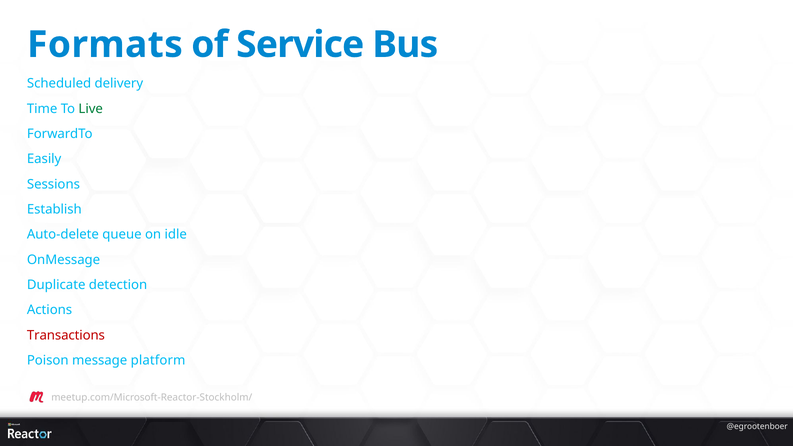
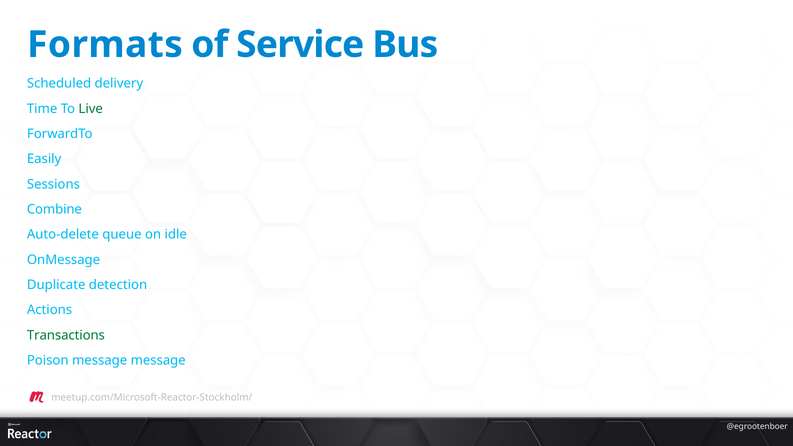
Establish: Establish -> Combine
Transactions colour: red -> green
message platform: platform -> message
